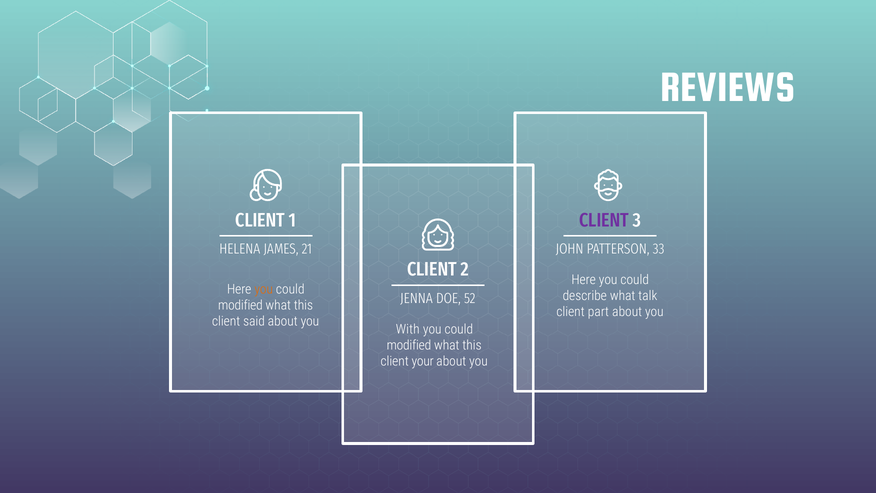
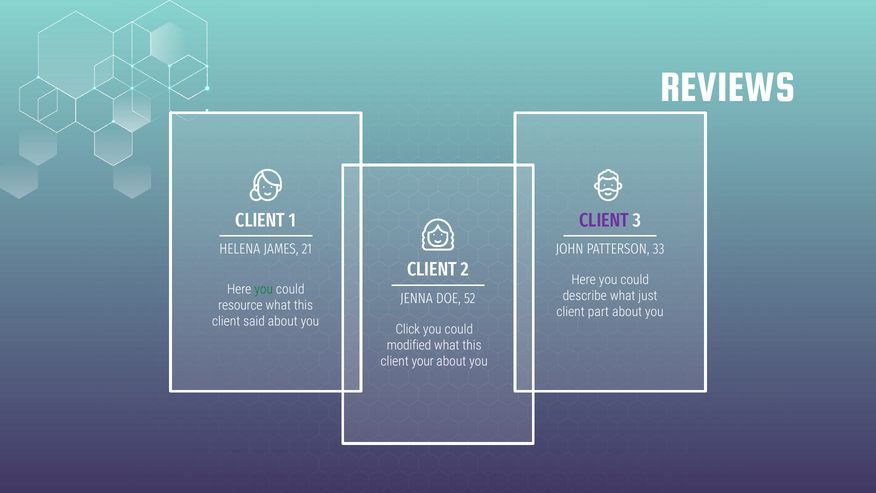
you at (264, 289) colour: orange -> green
talk: talk -> just
modified at (240, 305): modified -> resource
With: With -> Click
